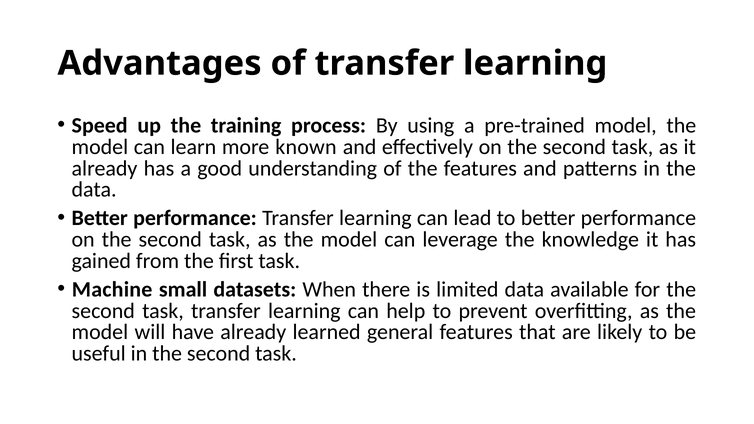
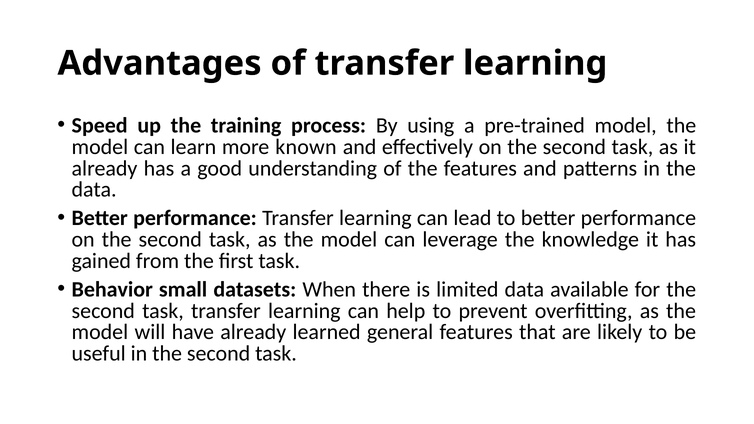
Machine: Machine -> Behavior
